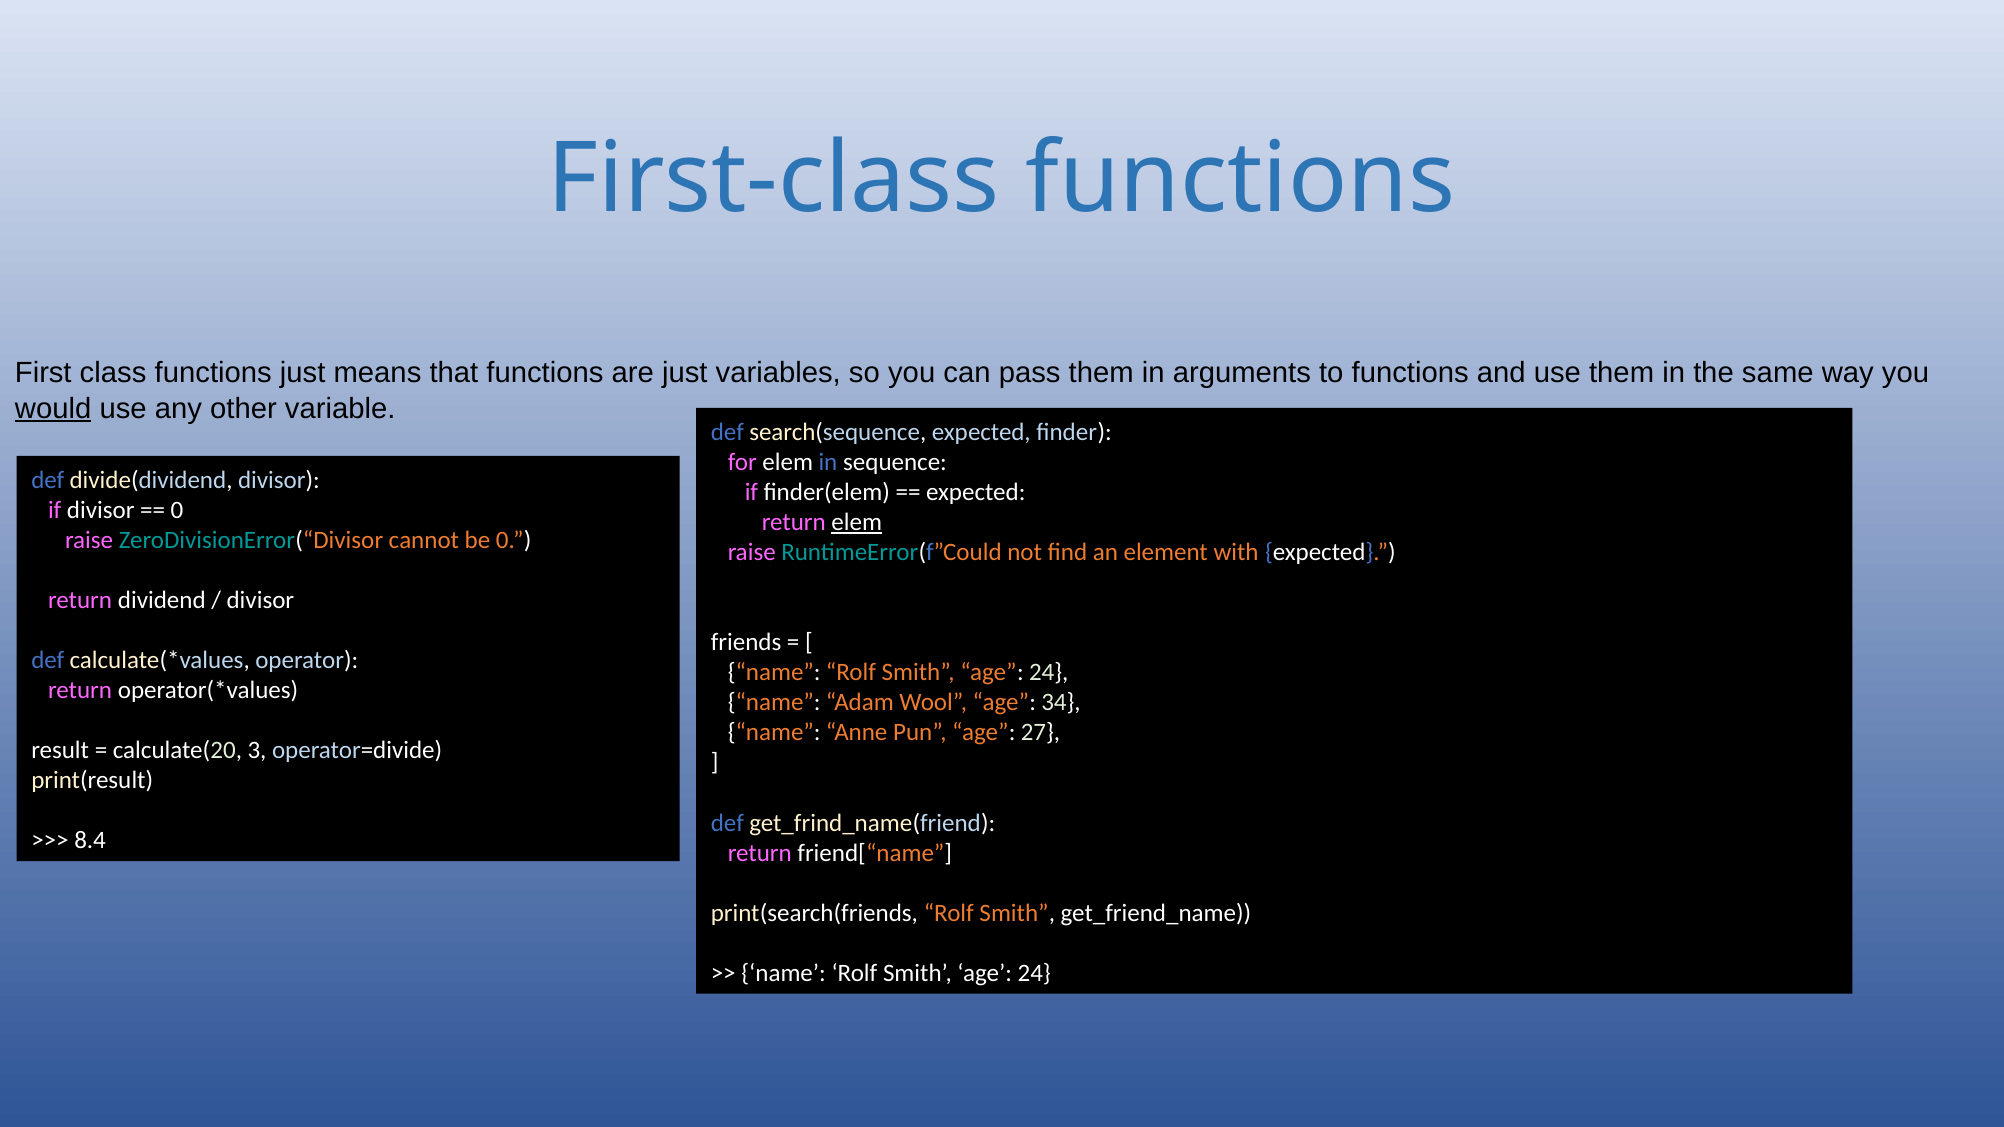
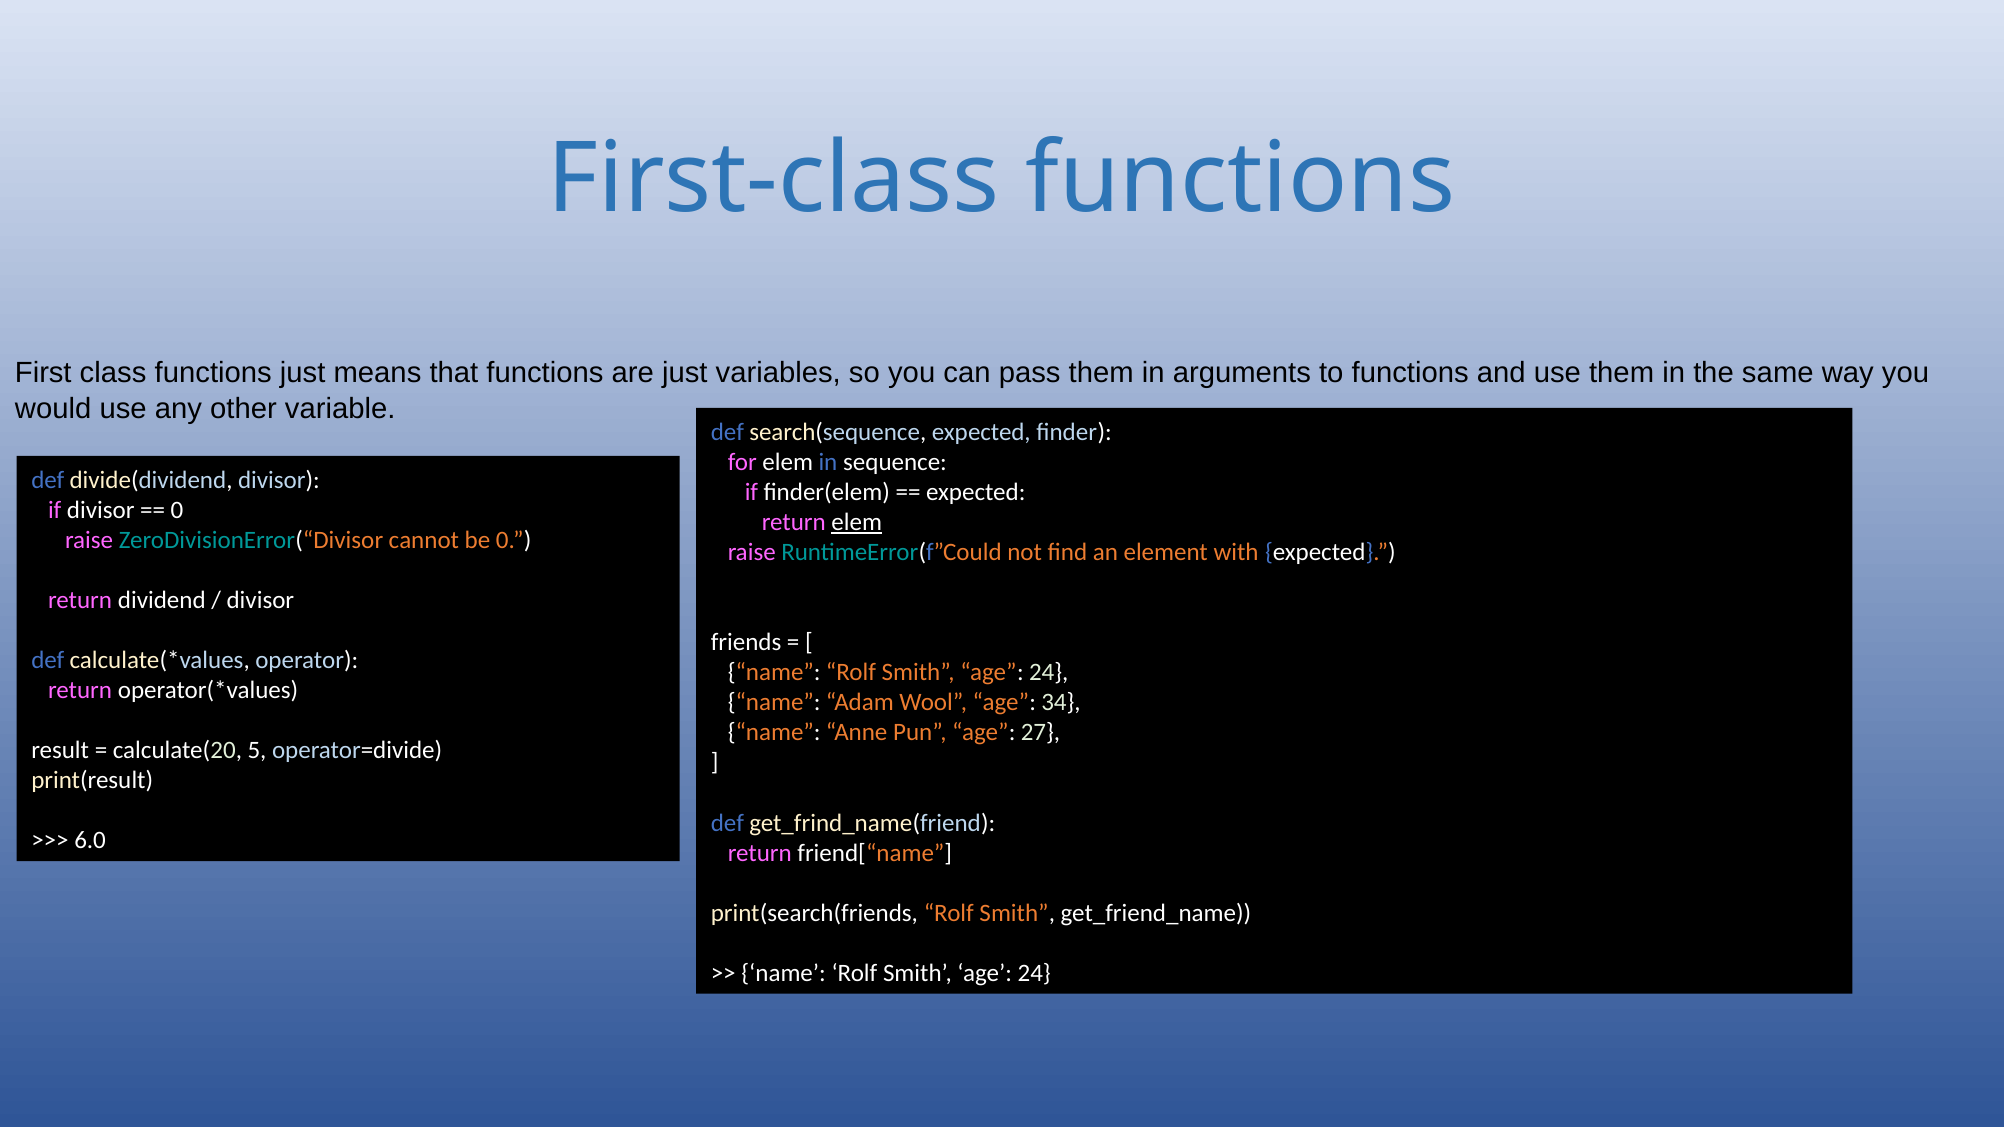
would underline: present -> none
3: 3 -> 5
8.4: 8.4 -> 6.0
